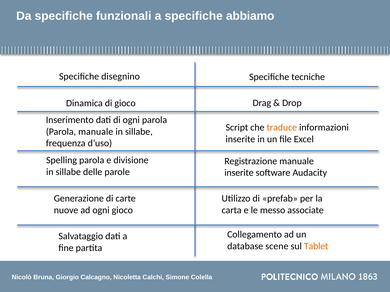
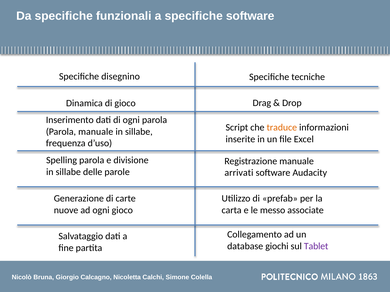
specifiche abbiamo: abbiamo -> software
inserite at (239, 173): inserite -> arrivati
scene: scene -> giochi
Tablet colour: orange -> purple
